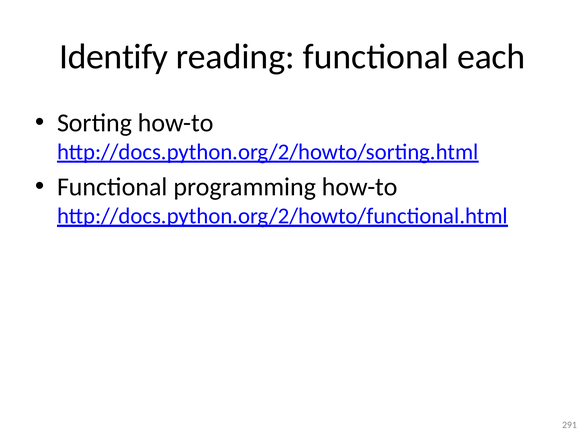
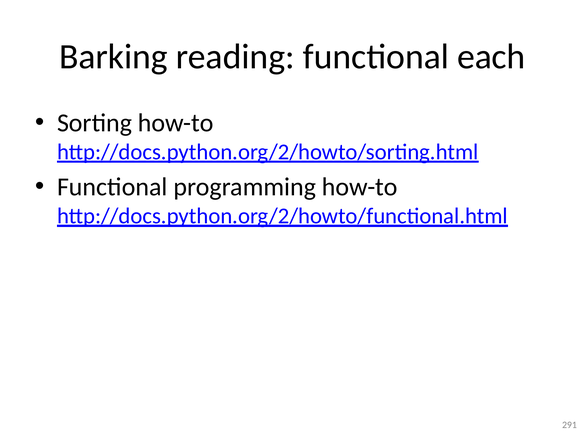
Identify: Identify -> Barking
